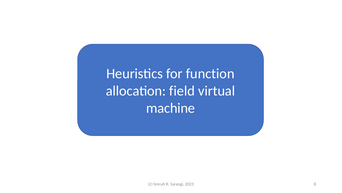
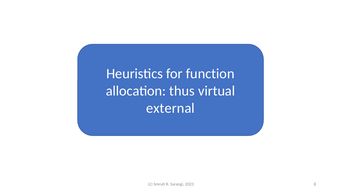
field: field -> thus
machine: machine -> external
